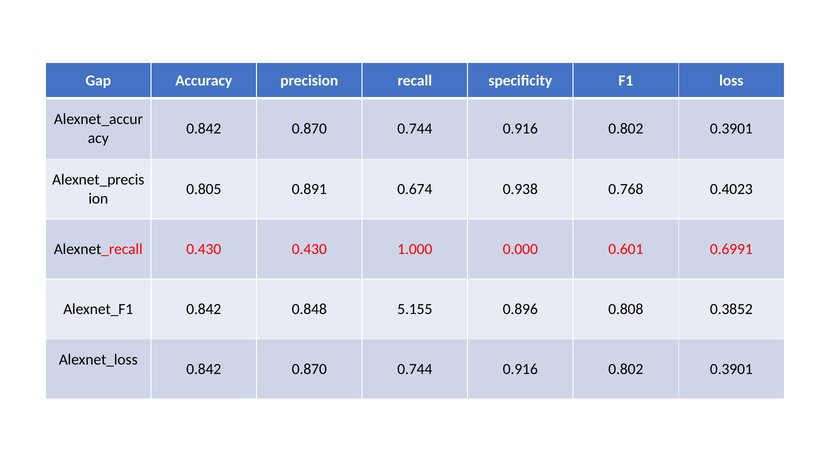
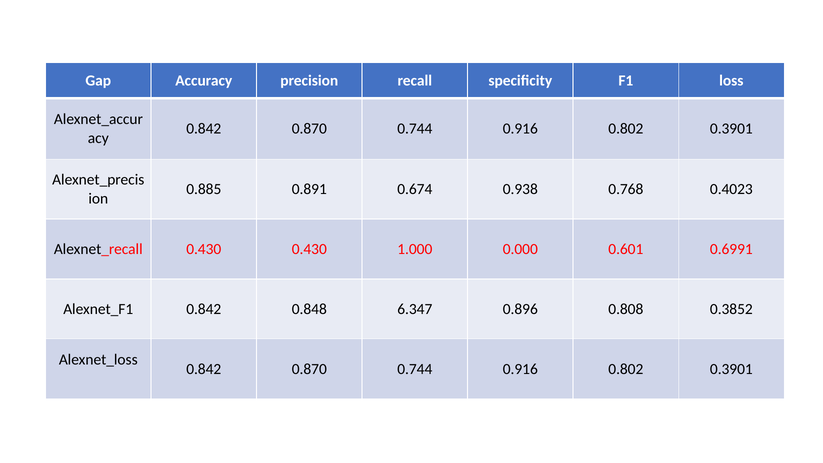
0.805: 0.805 -> 0.885
5.155: 5.155 -> 6.347
